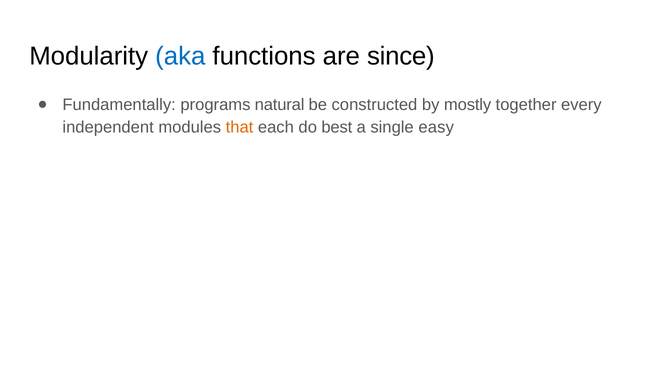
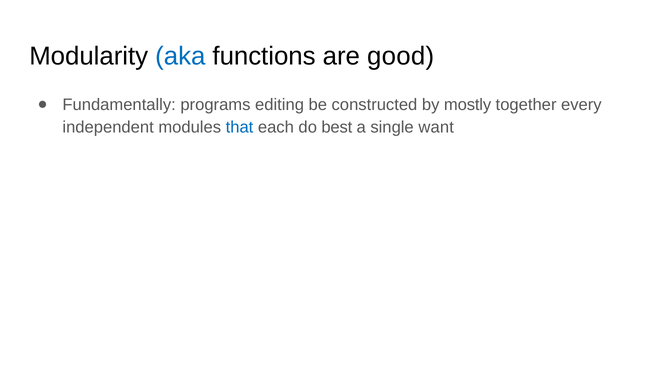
since: since -> good
natural: natural -> editing
that colour: orange -> blue
easy: easy -> want
